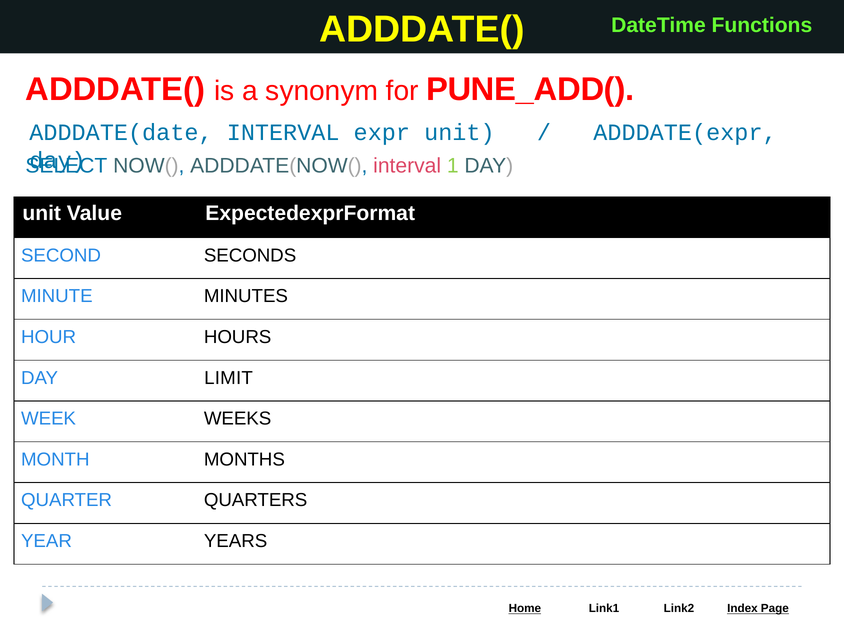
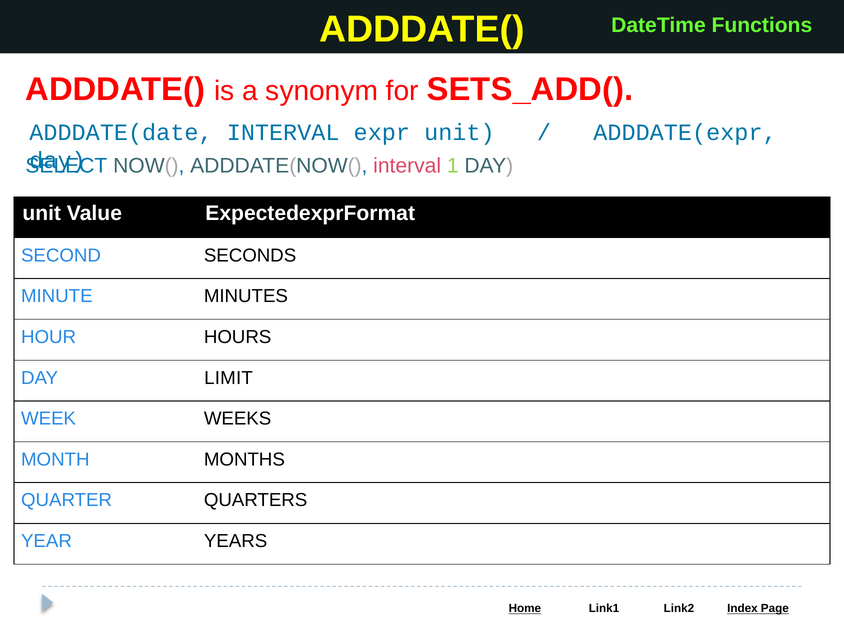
PUNE_ADD(: PUNE_ADD( -> SETS_ADD(
